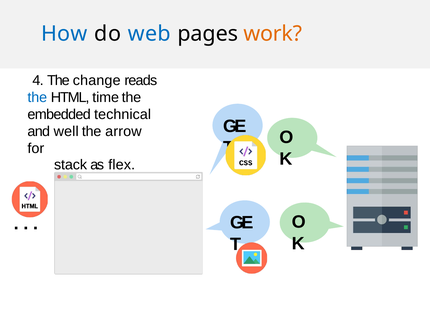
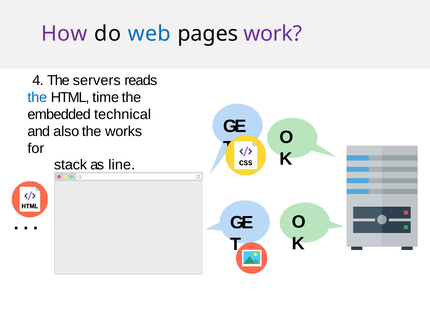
How colour: blue -> purple
work colour: orange -> purple
change: change -> servers
well: well -> also
arrow: arrow -> works
flex: flex -> line
